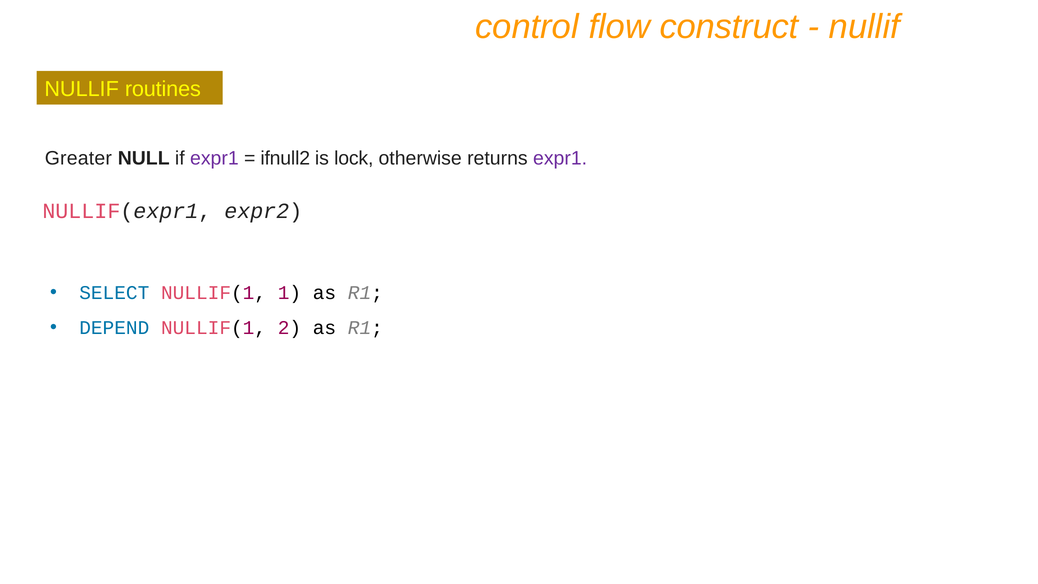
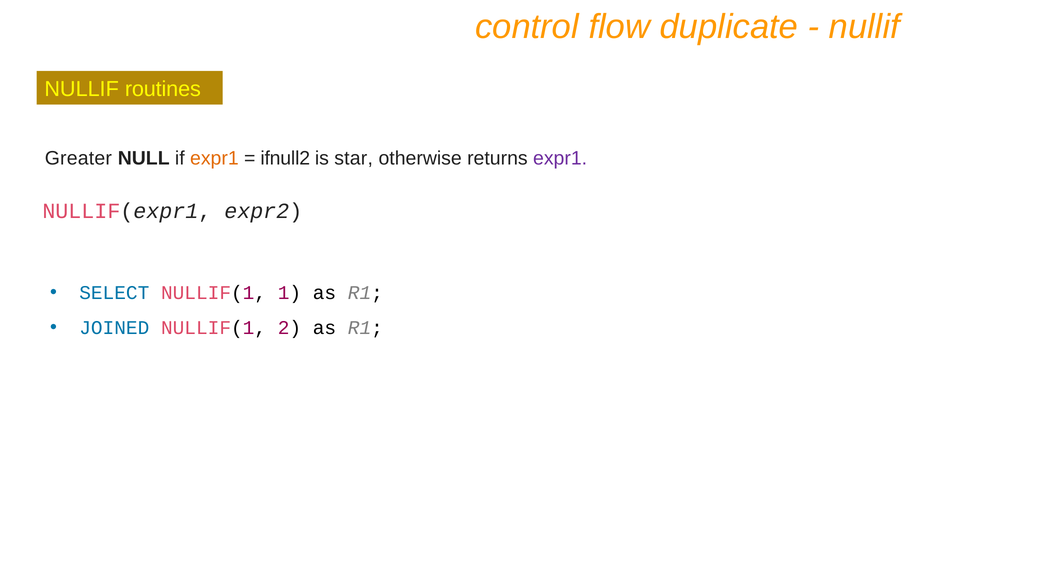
construct: construct -> duplicate
expr1 at (214, 158) colour: purple -> orange
lock: lock -> star
DEPEND: DEPEND -> JOINED
